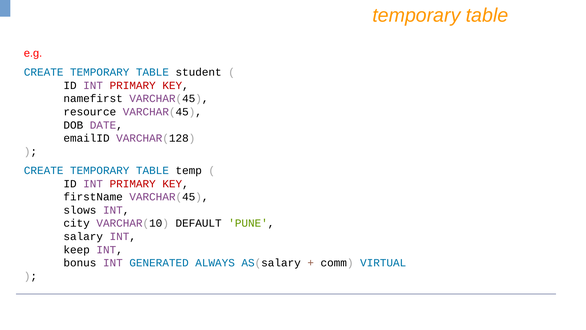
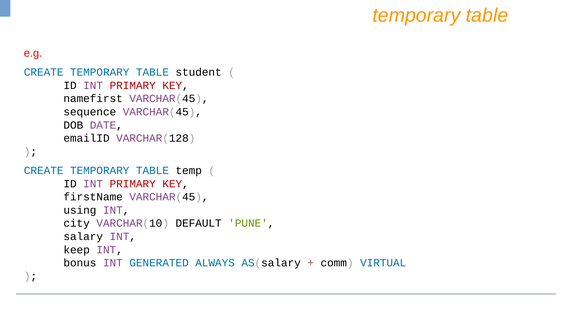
resource: resource -> sequence
slows: slows -> using
